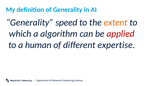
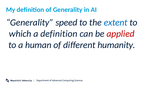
extent colour: orange -> blue
a algorithm: algorithm -> definition
expertise: expertise -> humanity
